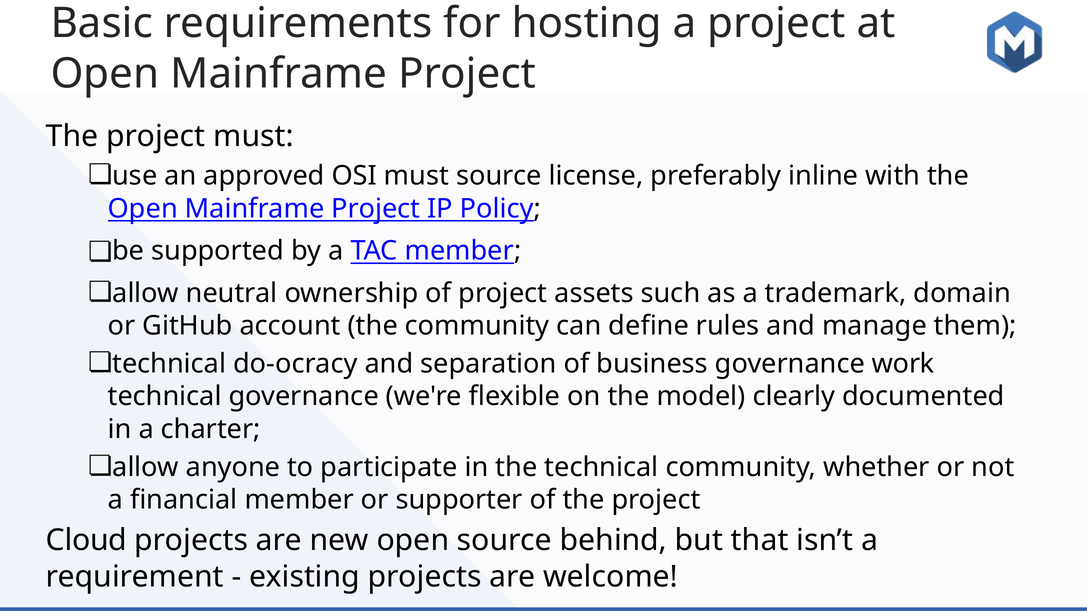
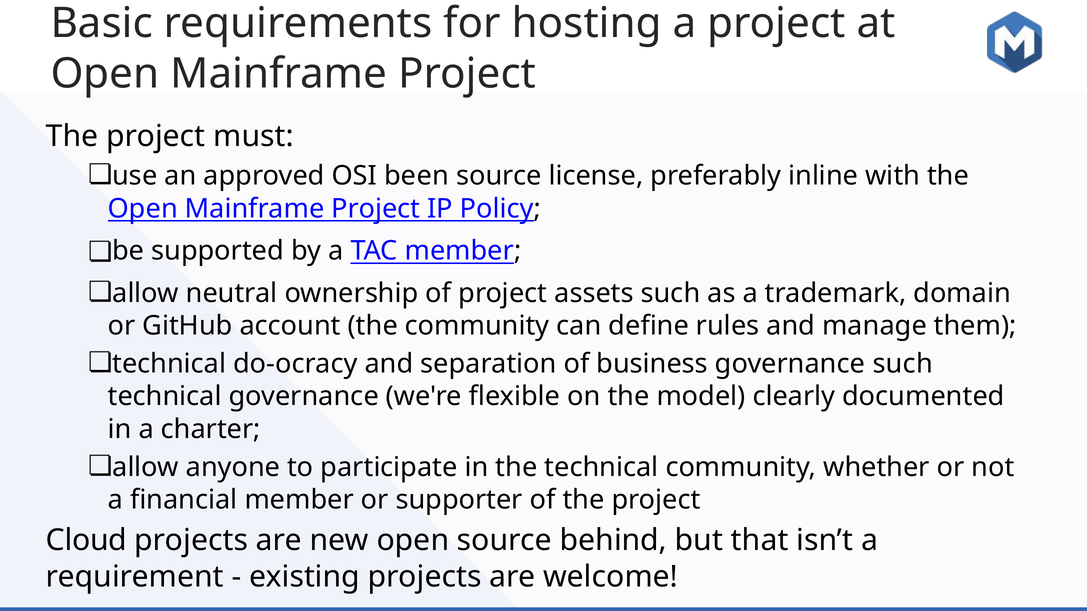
OSI must: must -> been
governance work: work -> such
